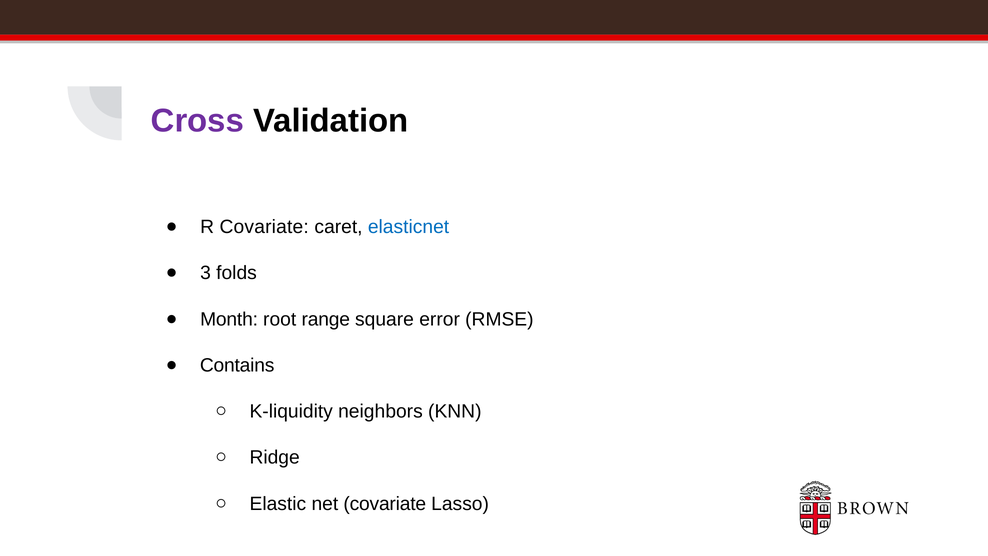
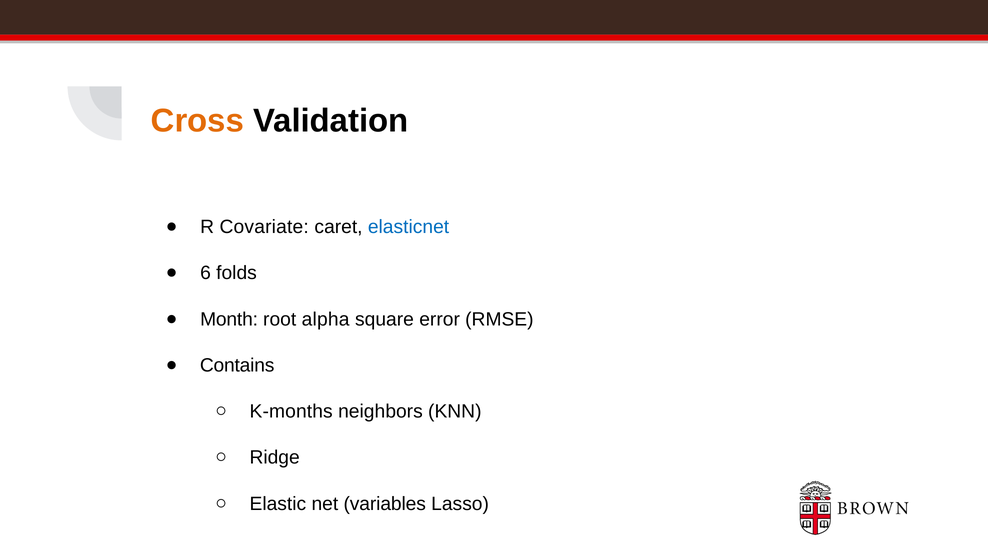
Cross colour: purple -> orange
3: 3 -> 6
range: range -> alpha
K-liquidity: K-liquidity -> K-months
net covariate: covariate -> variables
